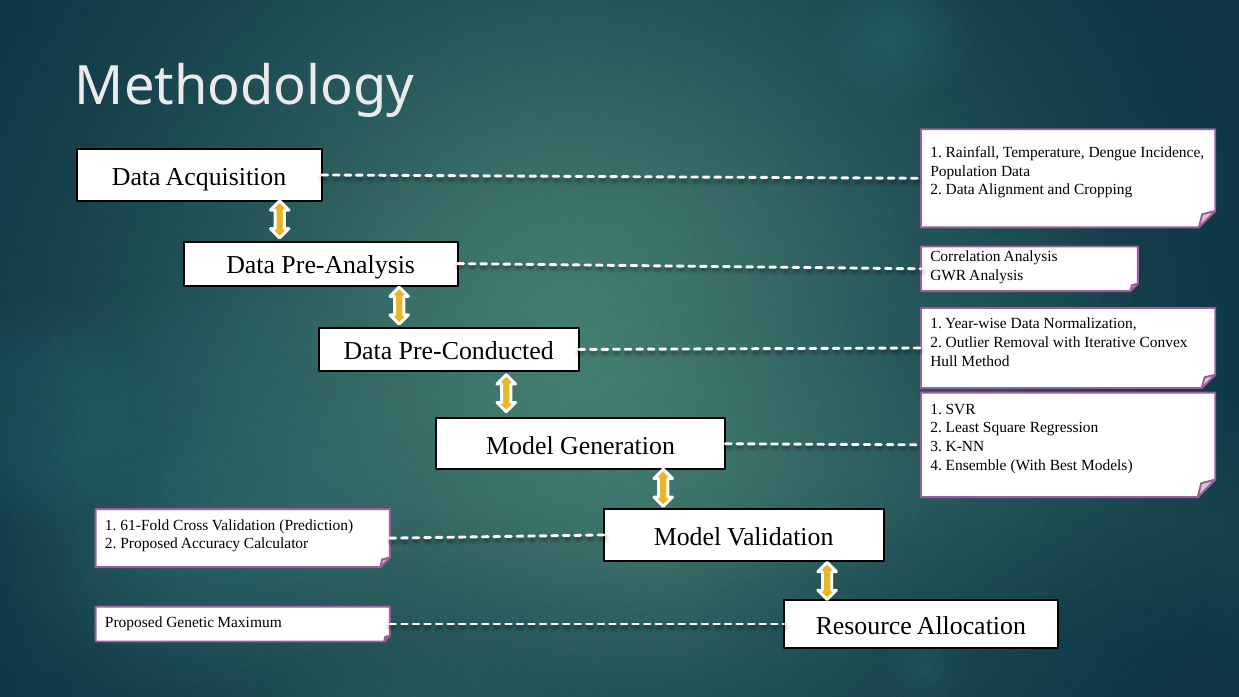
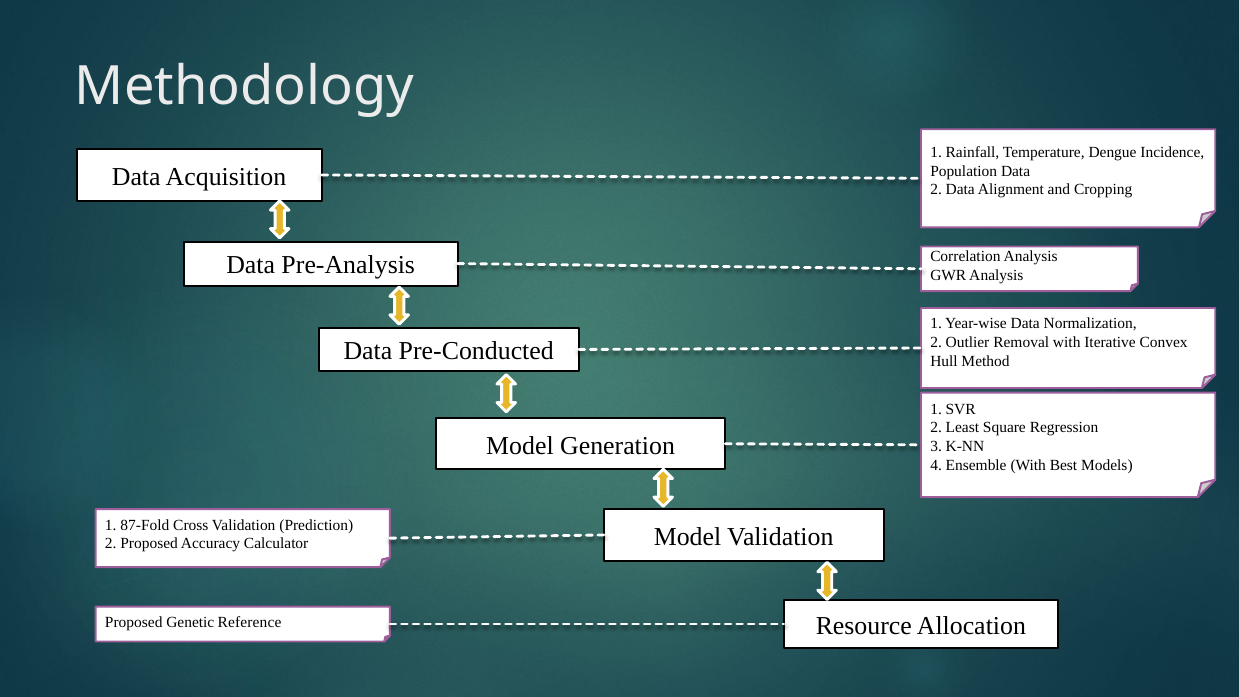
61-Fold: 61-Fold -> 87-Fold
Maximum: Maximum -> Reference
